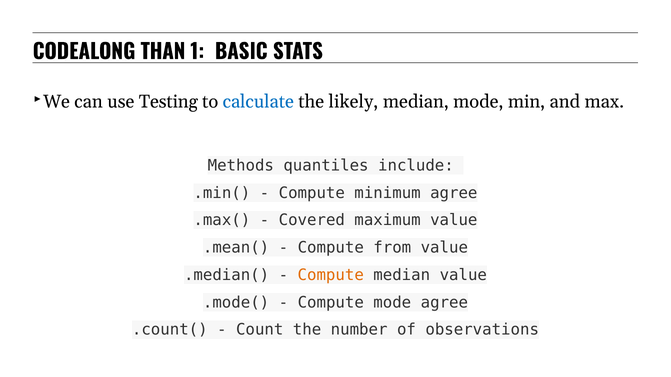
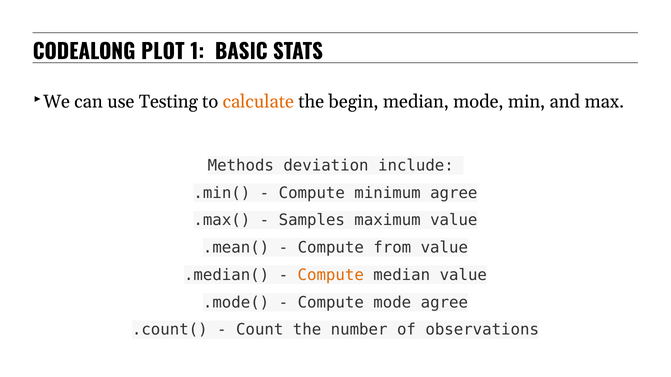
THAN: THAN -> PLOT
calculate colour: blue -> orange
likely: likely -> begin
quantiles: quantiles -> deviation
Covered: Covered -> Samples
